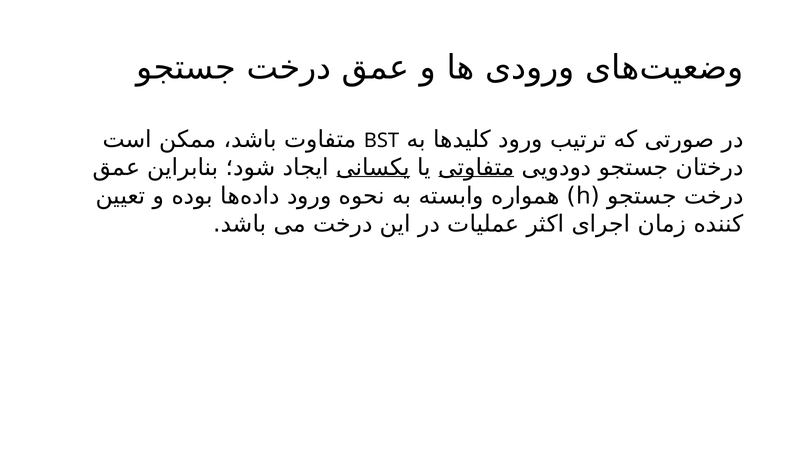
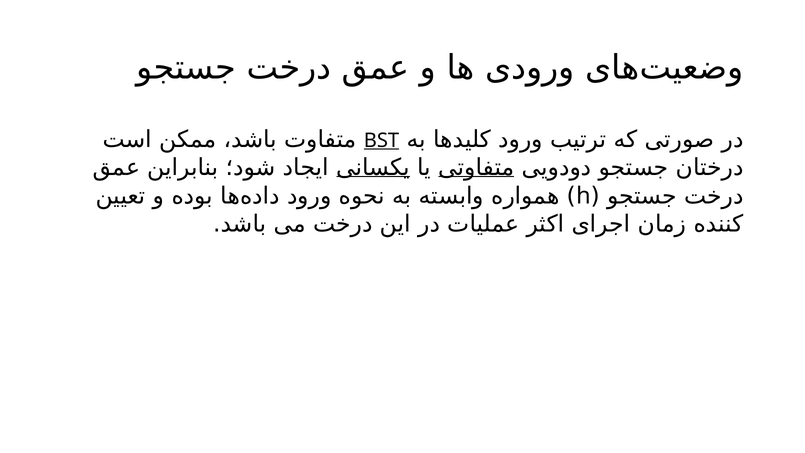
BST underline: none -> present
